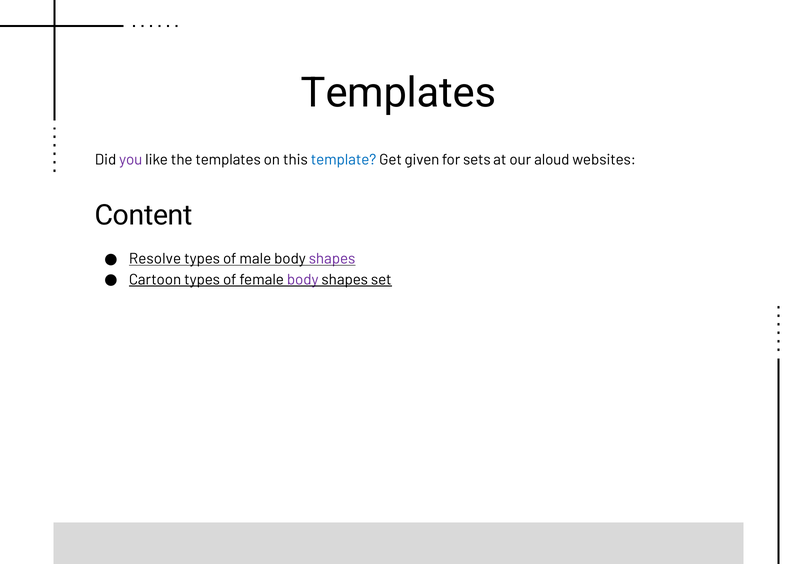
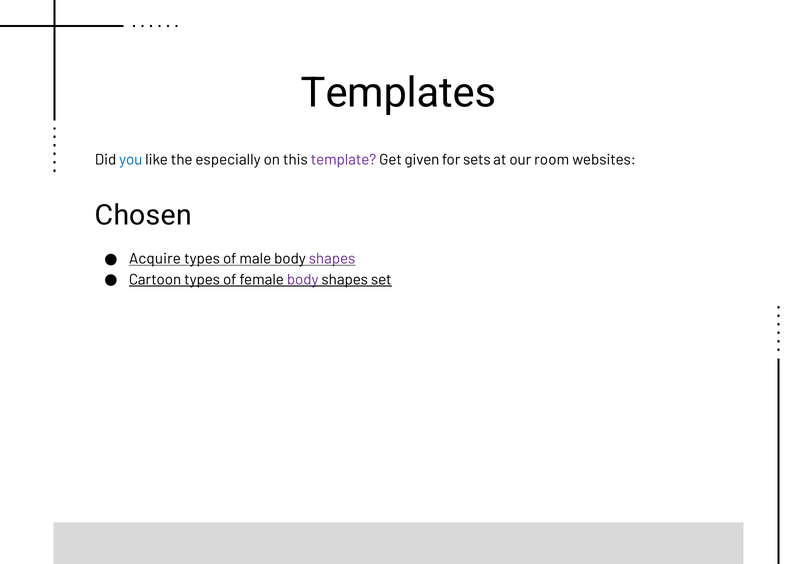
you colour: purple -> blue
the templates: templates -> especially
template colour: blue -> purple
aloud: aloud -> room
Content: Content -> Chosen
Resolve: Resolve -> Acquire
